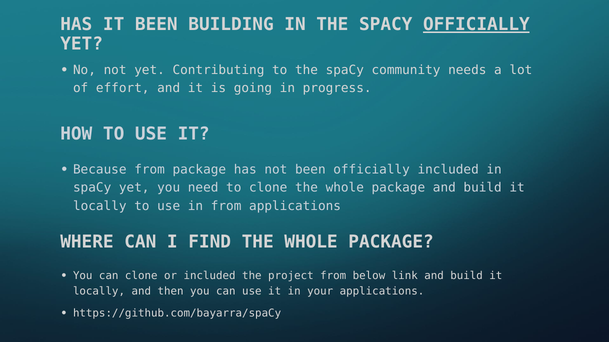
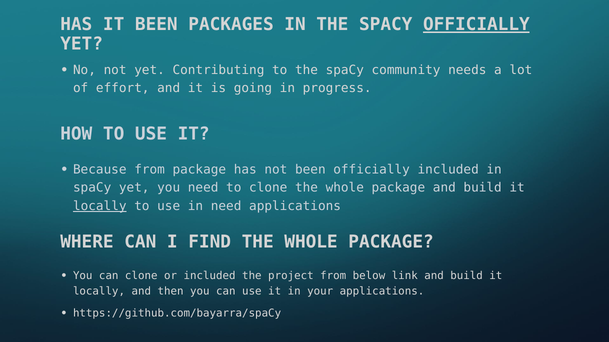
BUILDING: BUILDING -> PACKAGES
locally at (100, 206) underline: none -> present
in from: from -> need
